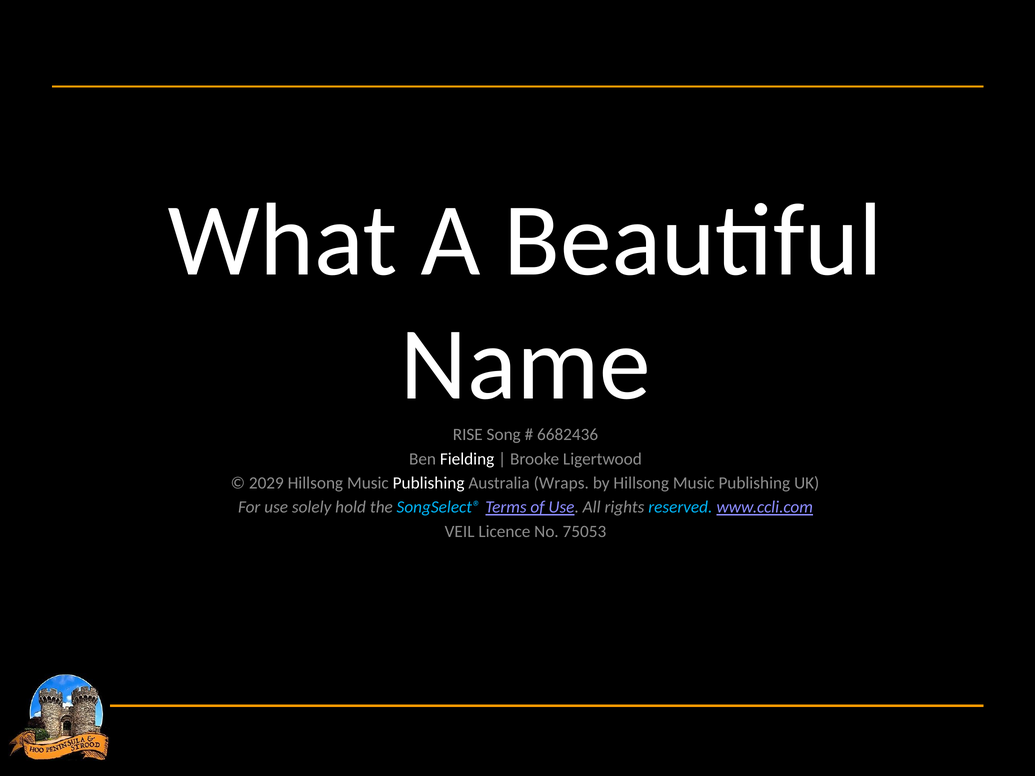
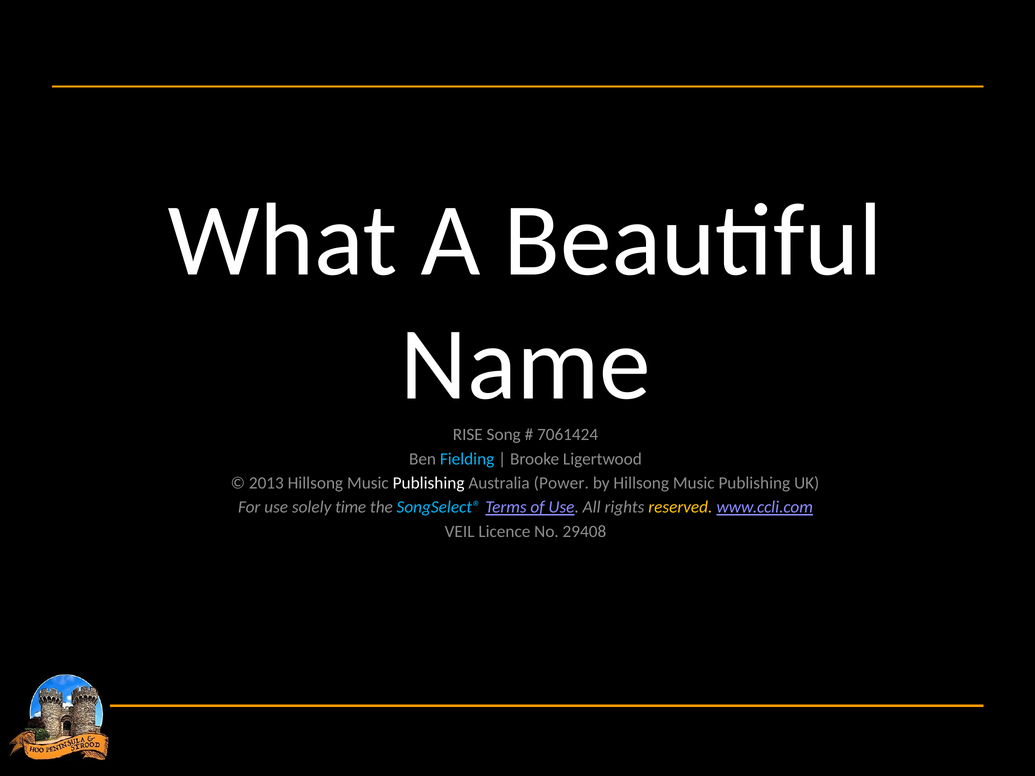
6682436: 6682436 -> 7061424
Fielding colour: white -> light blue
2029: 2029 -> 2013
Wraps: Wraps -> Power
hold: hold -> time
reserved colour: light blue -> yellow
75053: 75053 -> 29408
